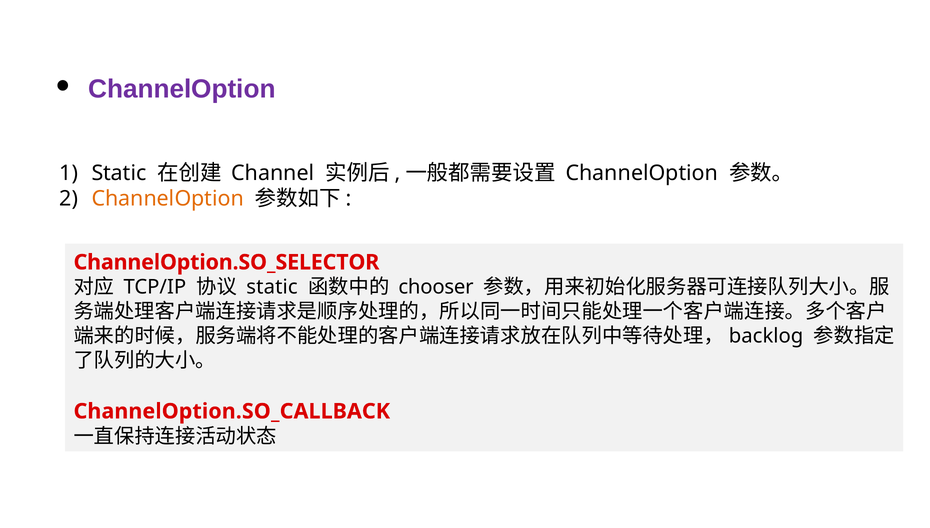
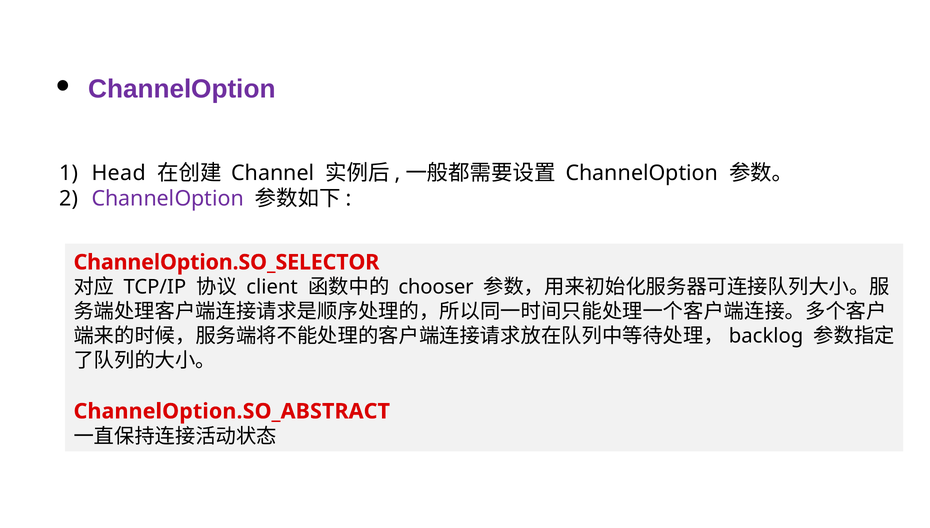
Static at (119, 173): Static -> Head
ChannelOption at (168, 199) colour: orange -> purple
static at (272, 287): static -> client
ChannelOption.SO_CALLBACK: ChannelOption.SO_CALLBACK -> ChannelOption.SO_ABSTRACT
